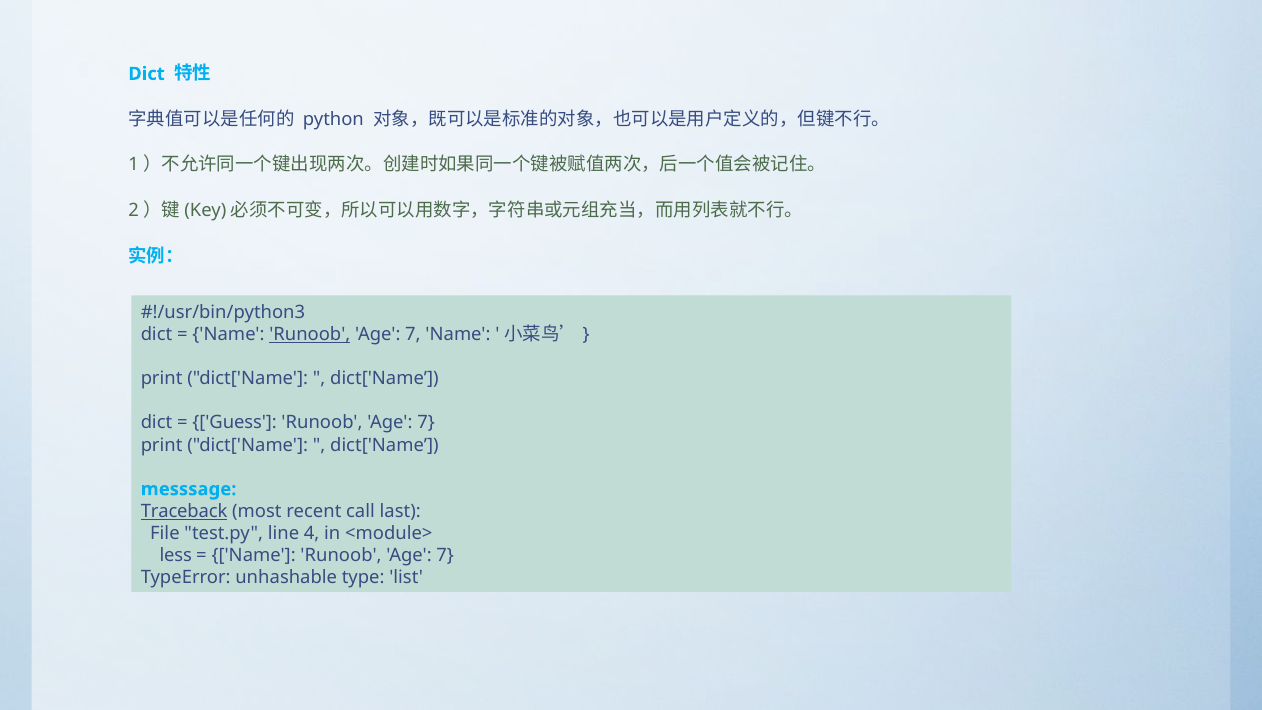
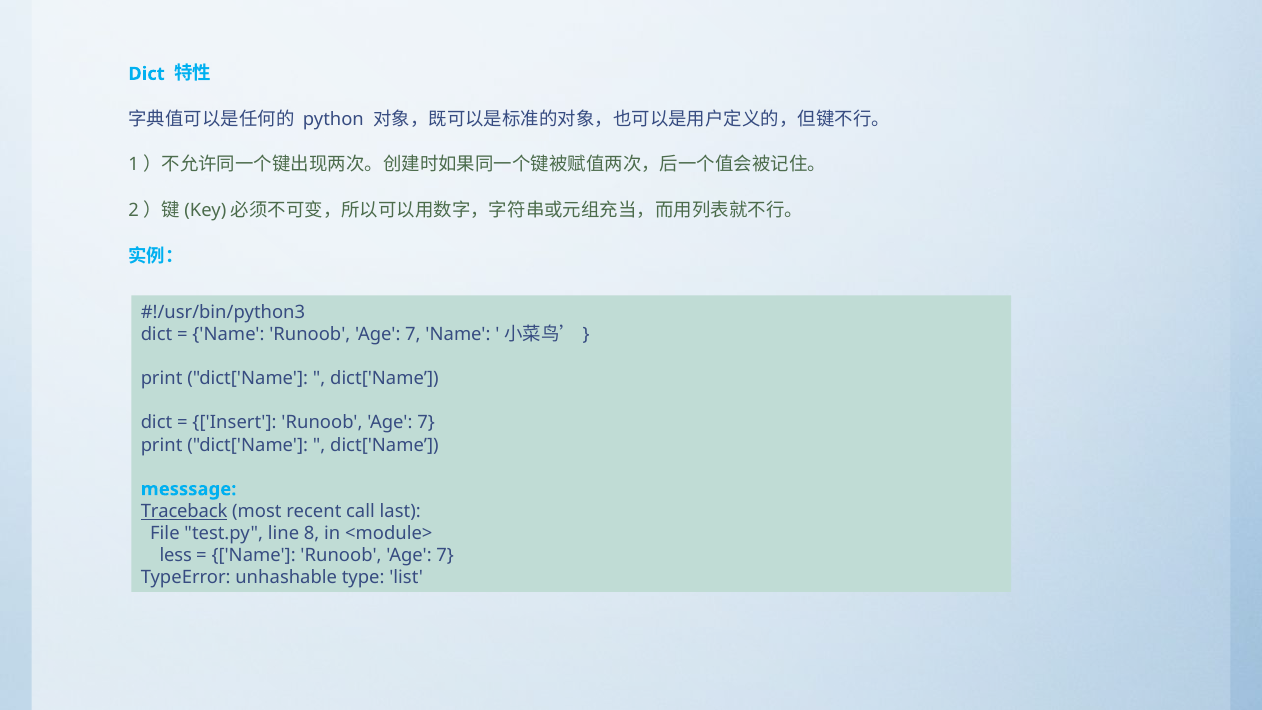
Runoob at (310, 334) underline: present -> none
Guess: Guess -> Insert
4: 4 -> 8
